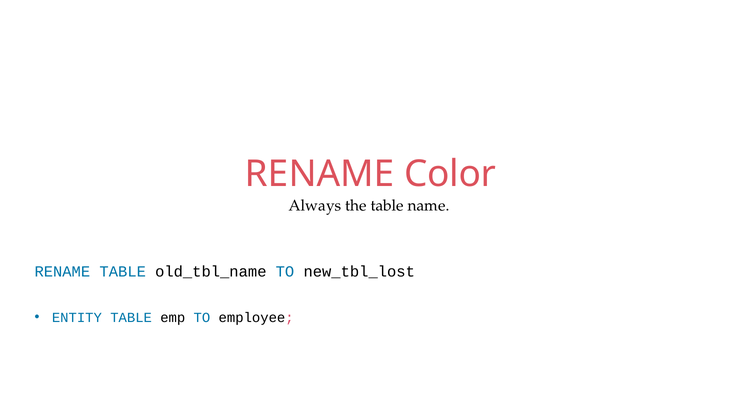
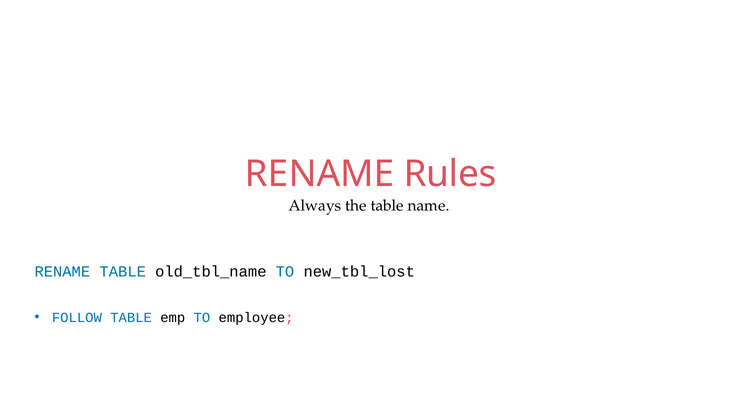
Color: Color -> Rules
ENTITY: ENTITY -> FOLLOW
